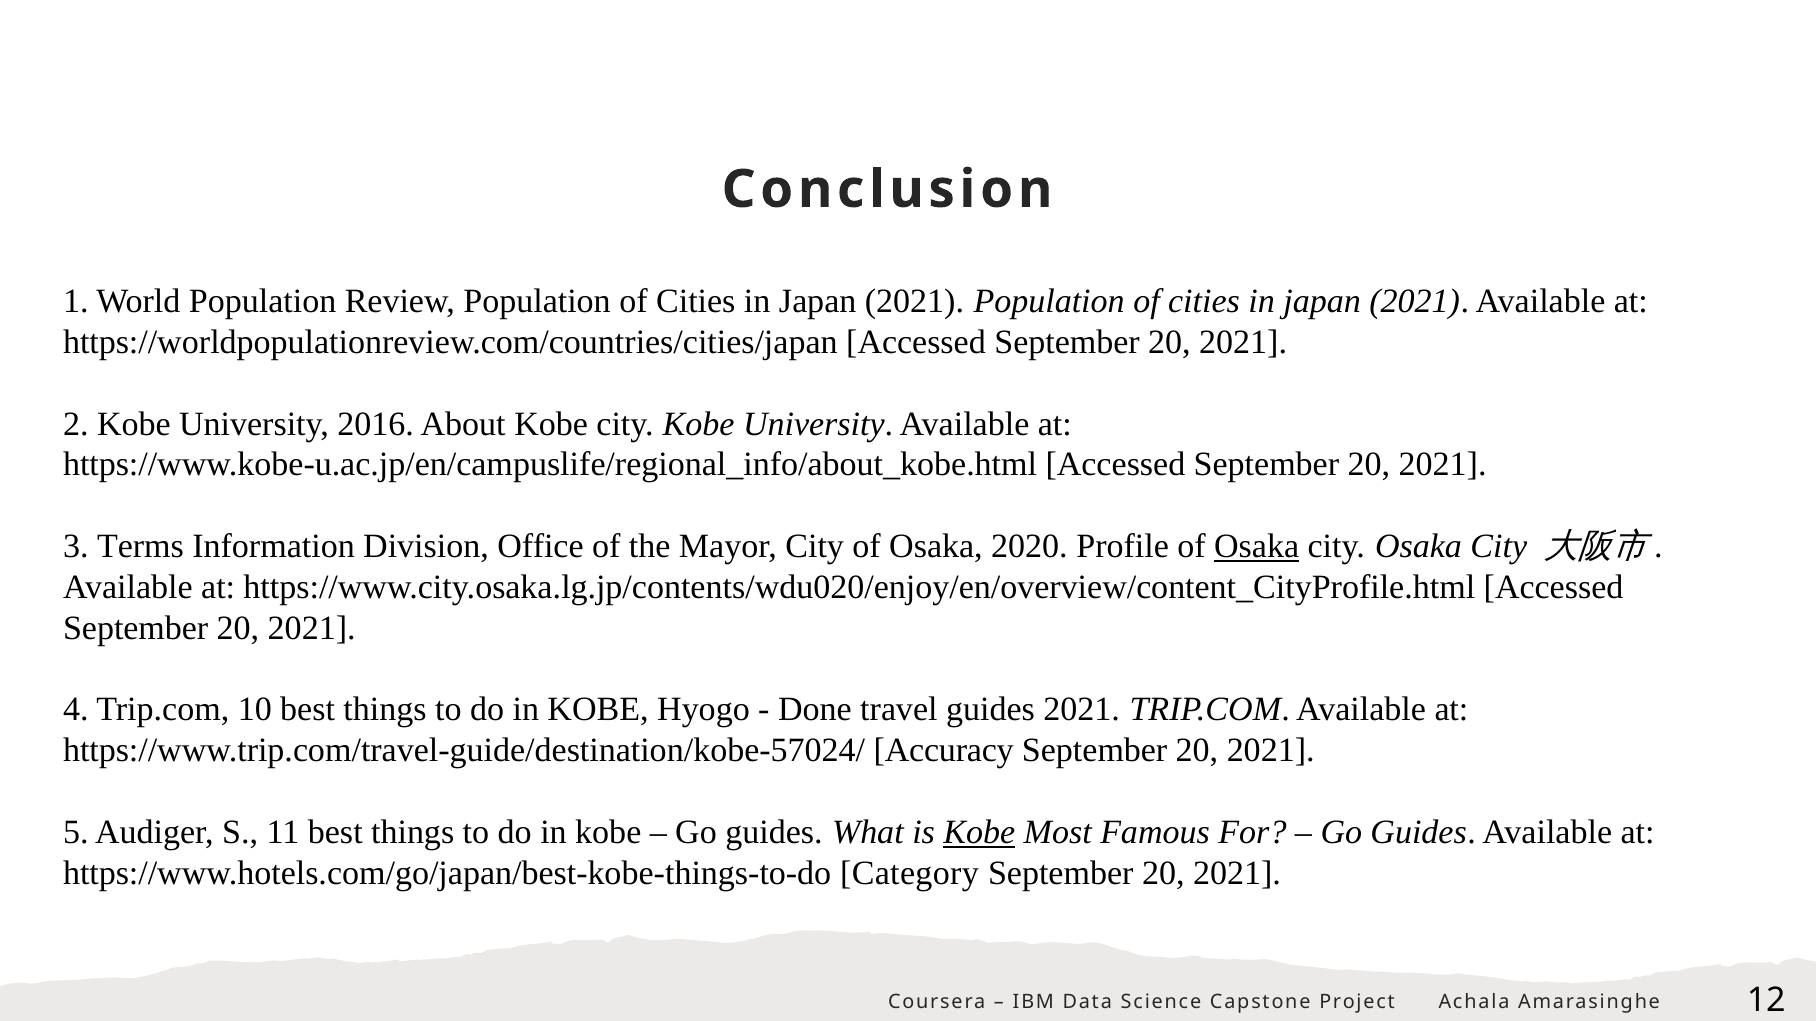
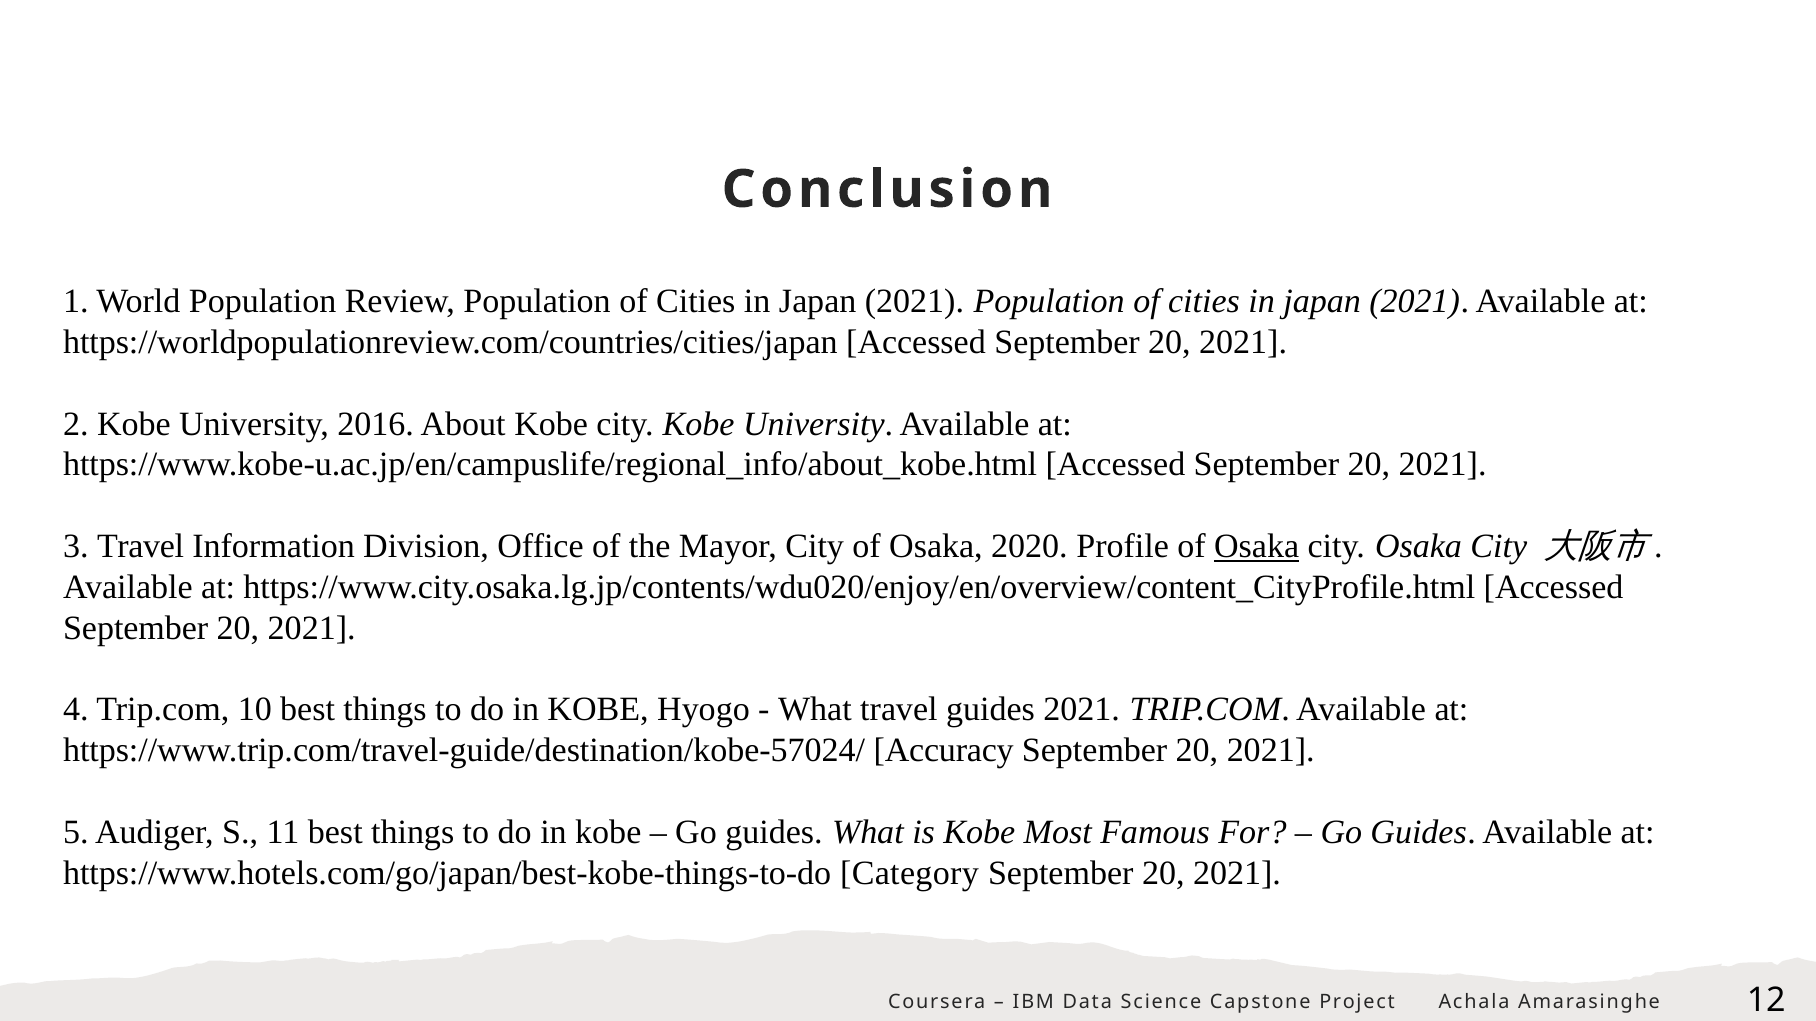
3 Terms: Terms -> Travel
Done at (815, 710): Done -> What
Kobe at (979, 833) underline: present -> none
